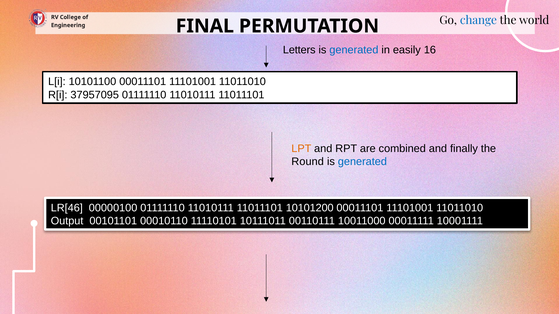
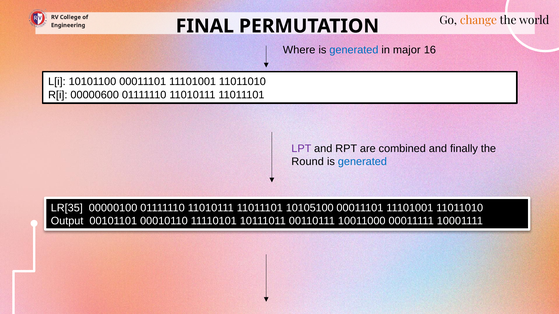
change colour: blue -> orange
Letters: Letters -> Where
easily: easily -> major
37957095: 37957095 -> 00000600
LPT colour: orange -> purple
LR[46: LR[46 -> LR[35
10101200: 10101200 -> 10105100
